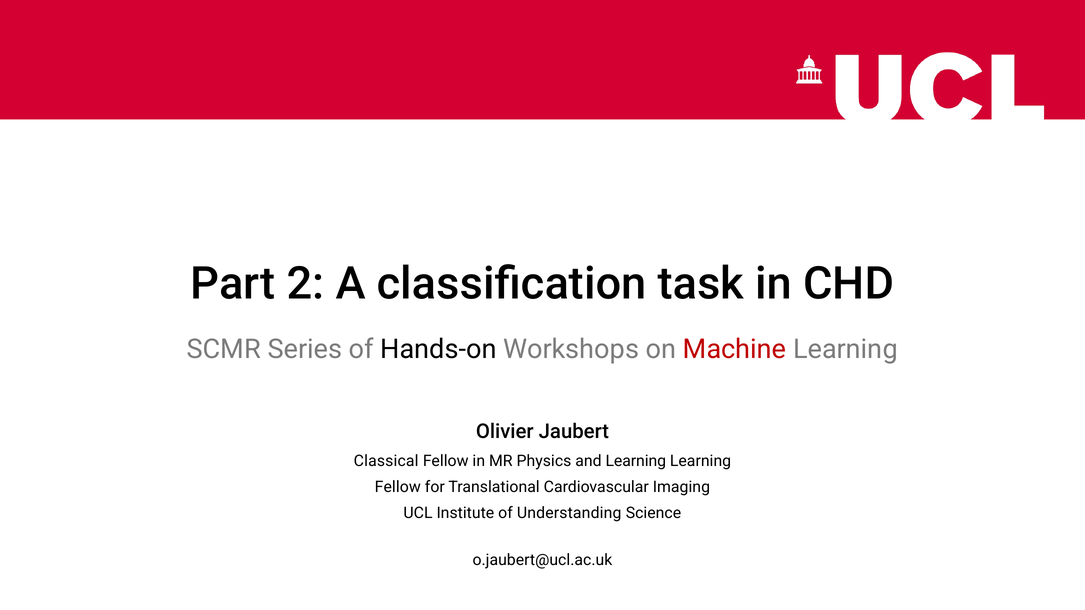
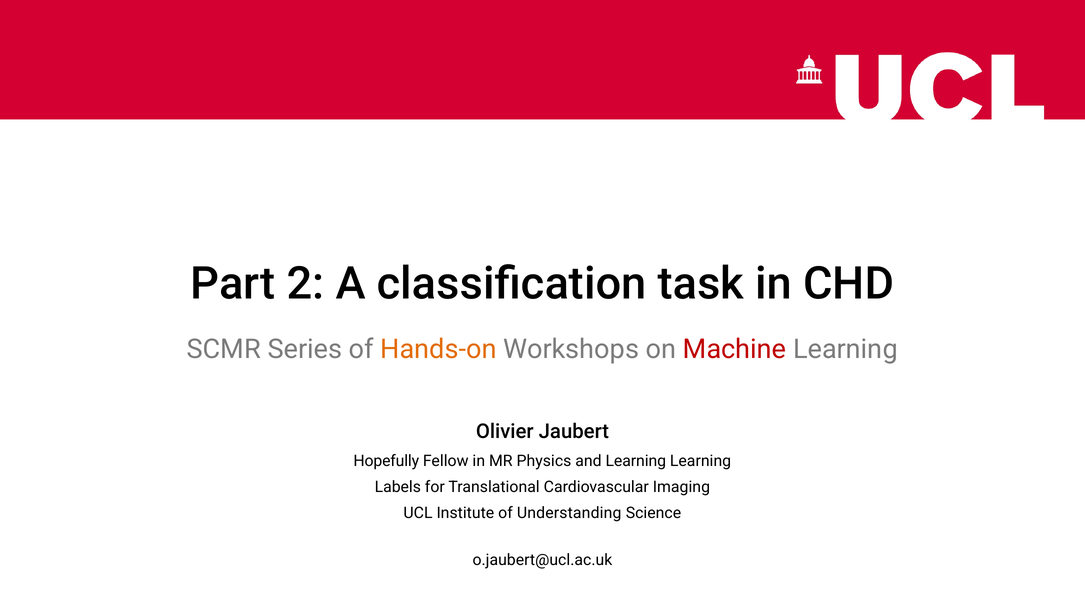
Hands-on colour: black -> orange
Classical: Classical -> Hopefully
Fellow at (398, 487): Fellow -> Labels
